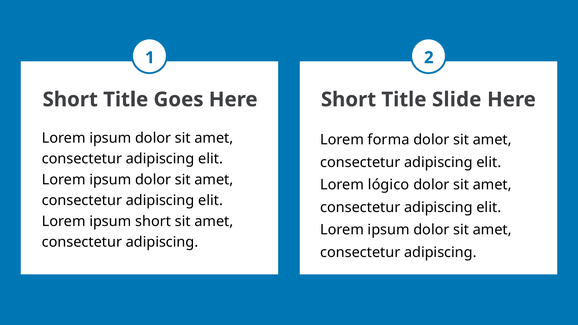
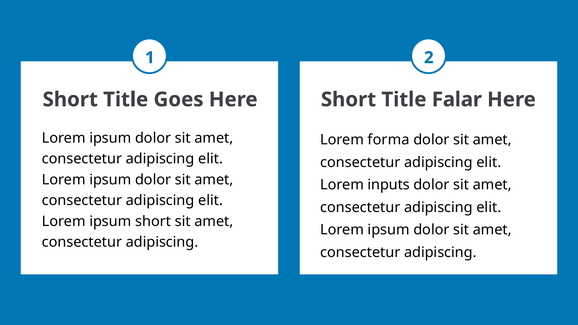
Slide: Slide -> Falar
lógico: lógico -> inputs
